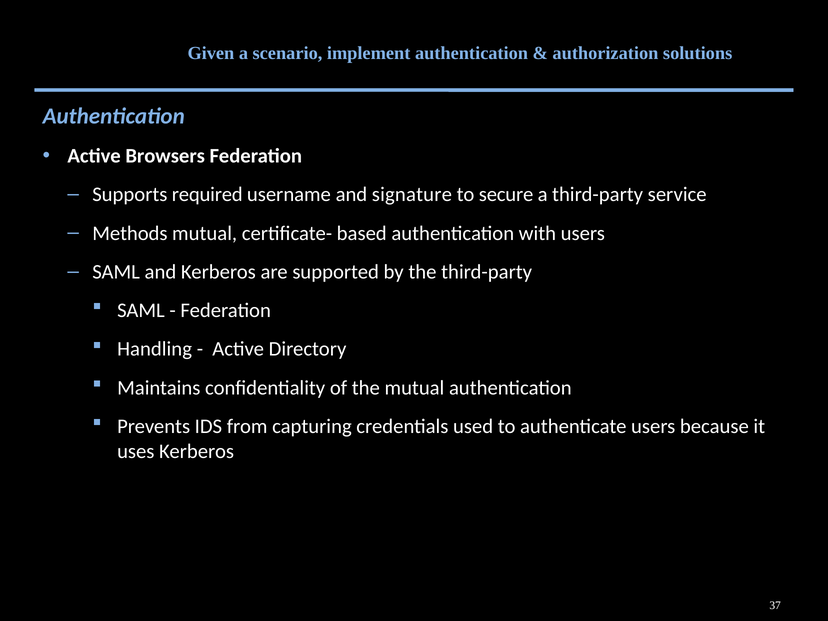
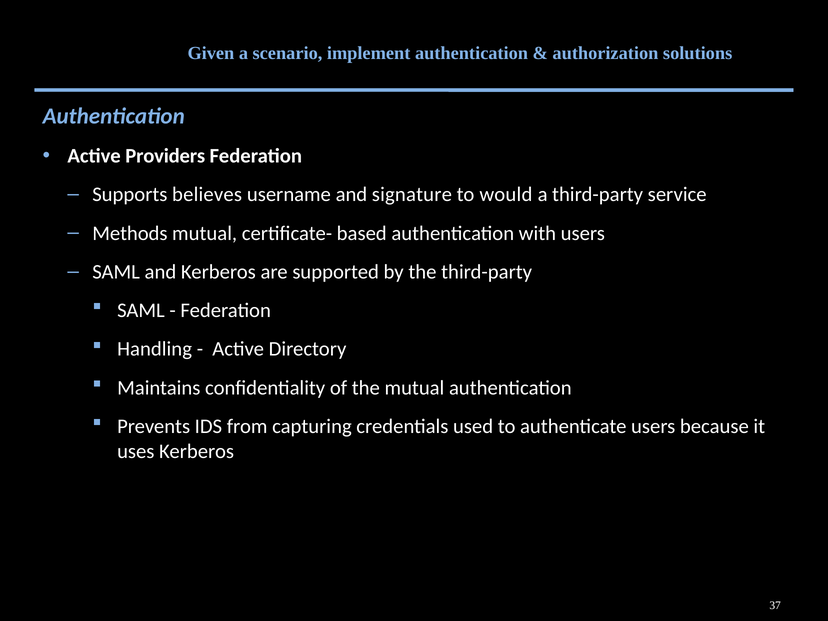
Browsers: Browsers -> Providers
required: required -> believes
secure: secure -> would
